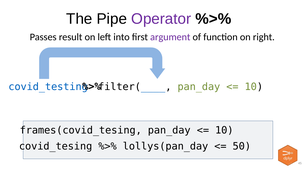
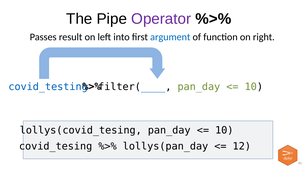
argument colour: purple -> blue
frames(covid_tesing: frames(covid_tesing -> lollys(covid_tesing
50: 50 -> 12
